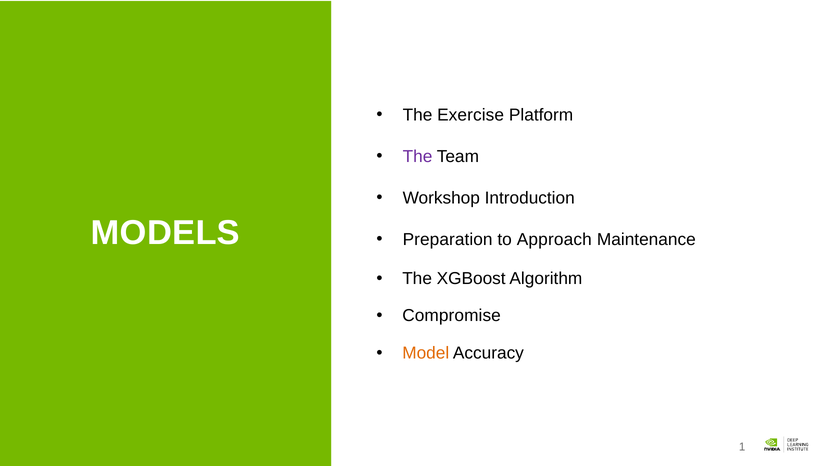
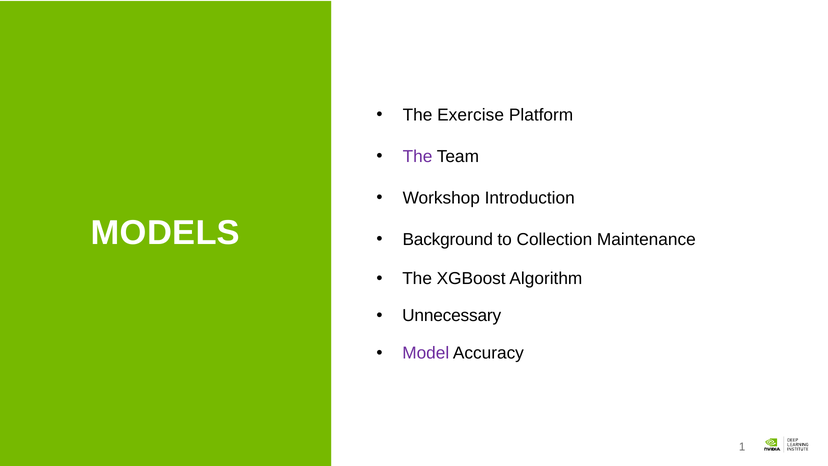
Preparation: Preparation -> Background
Approach: Approach -> Collection
Compromise: Compromise -> Unnecessary
Model colour: orange -> purple
